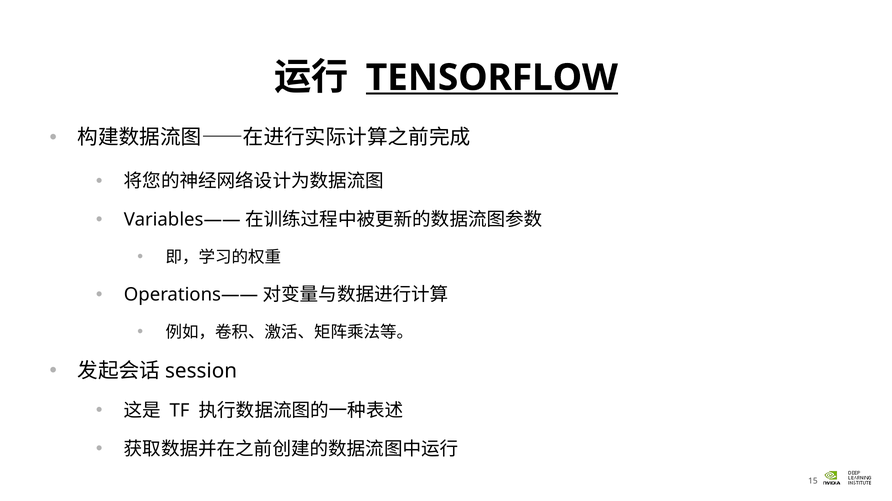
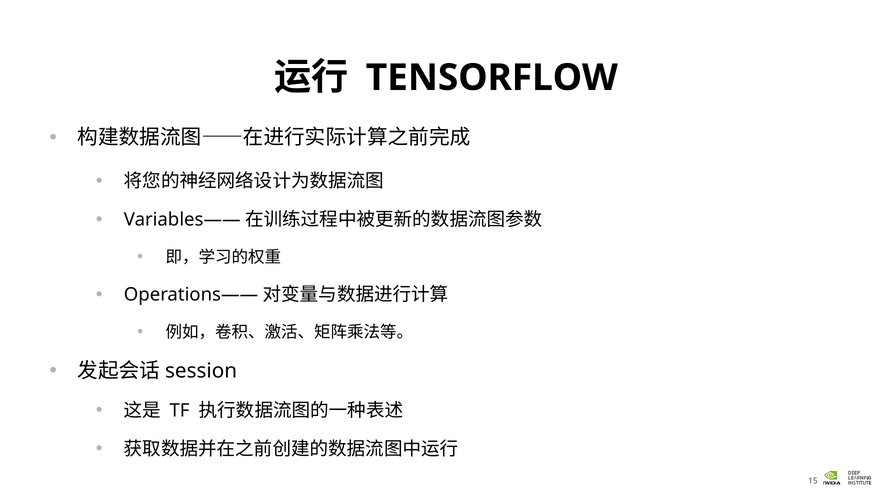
TENSORFLOW underline: present -> none
